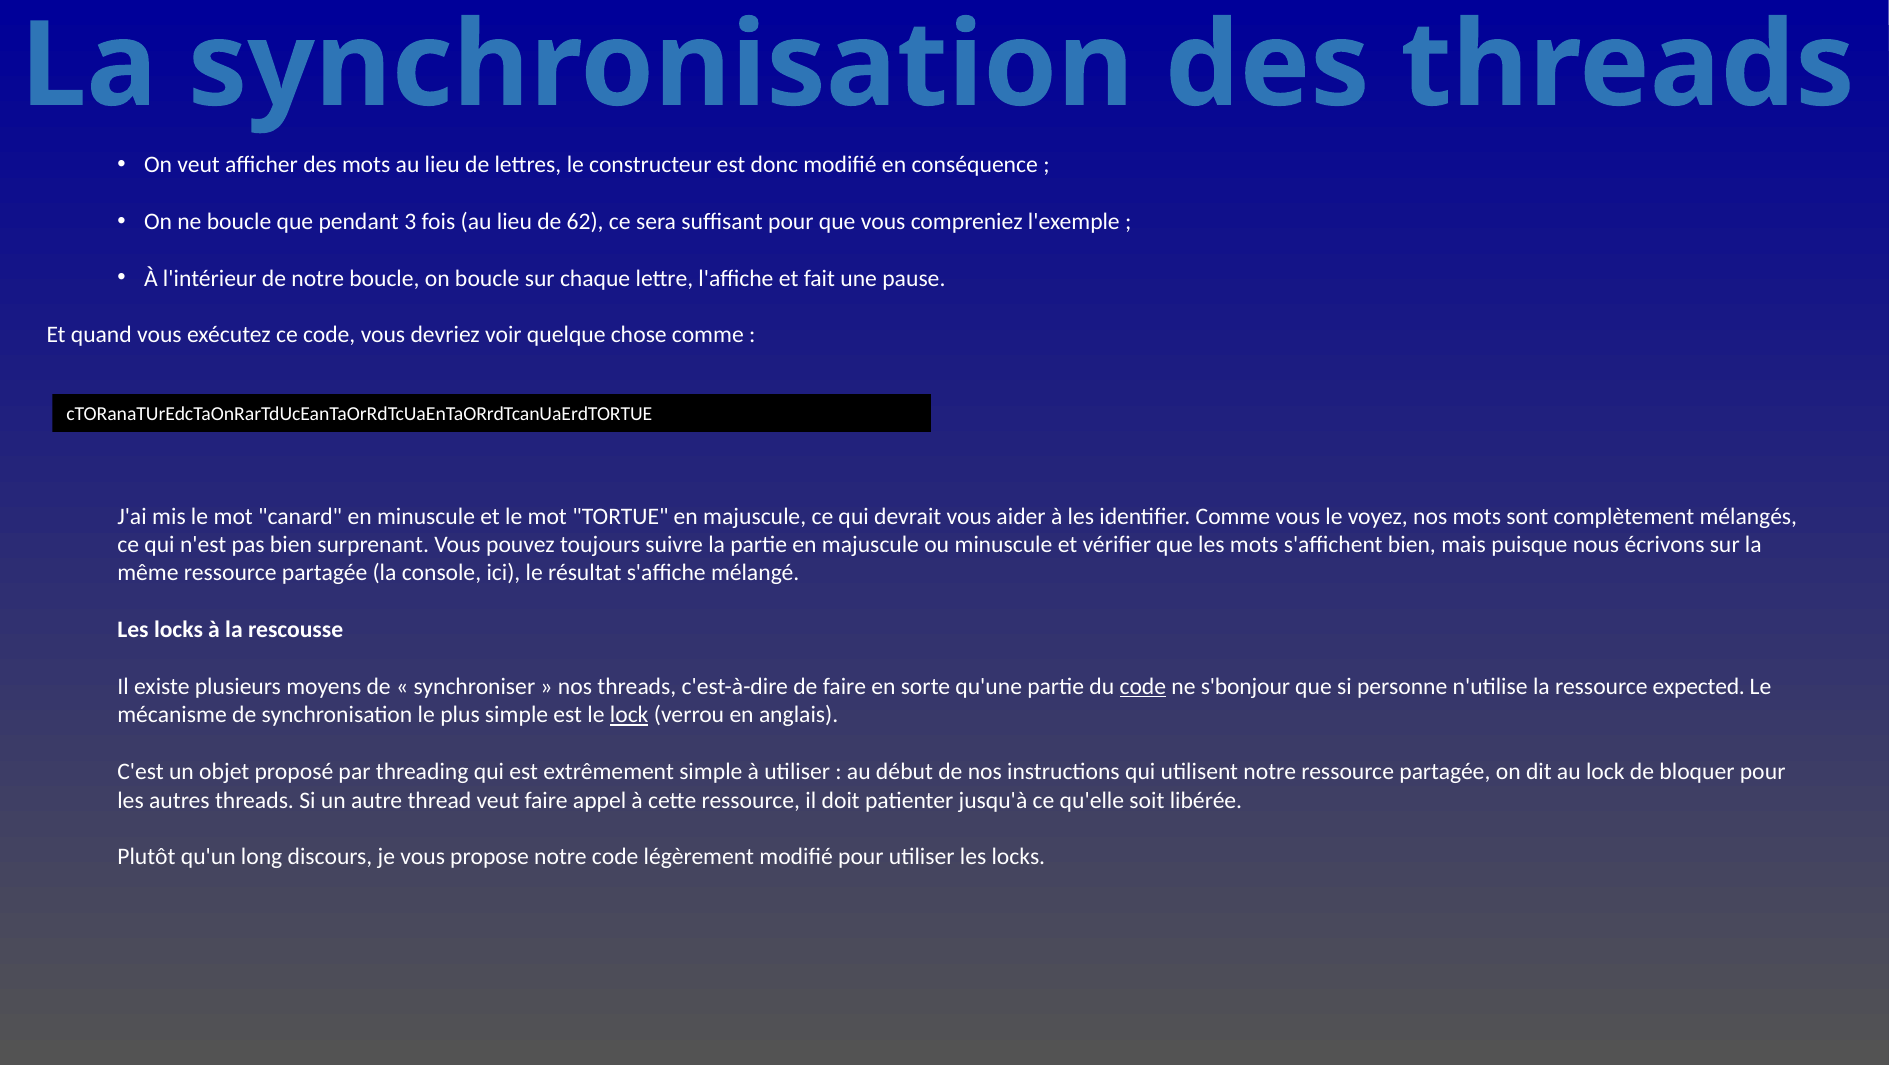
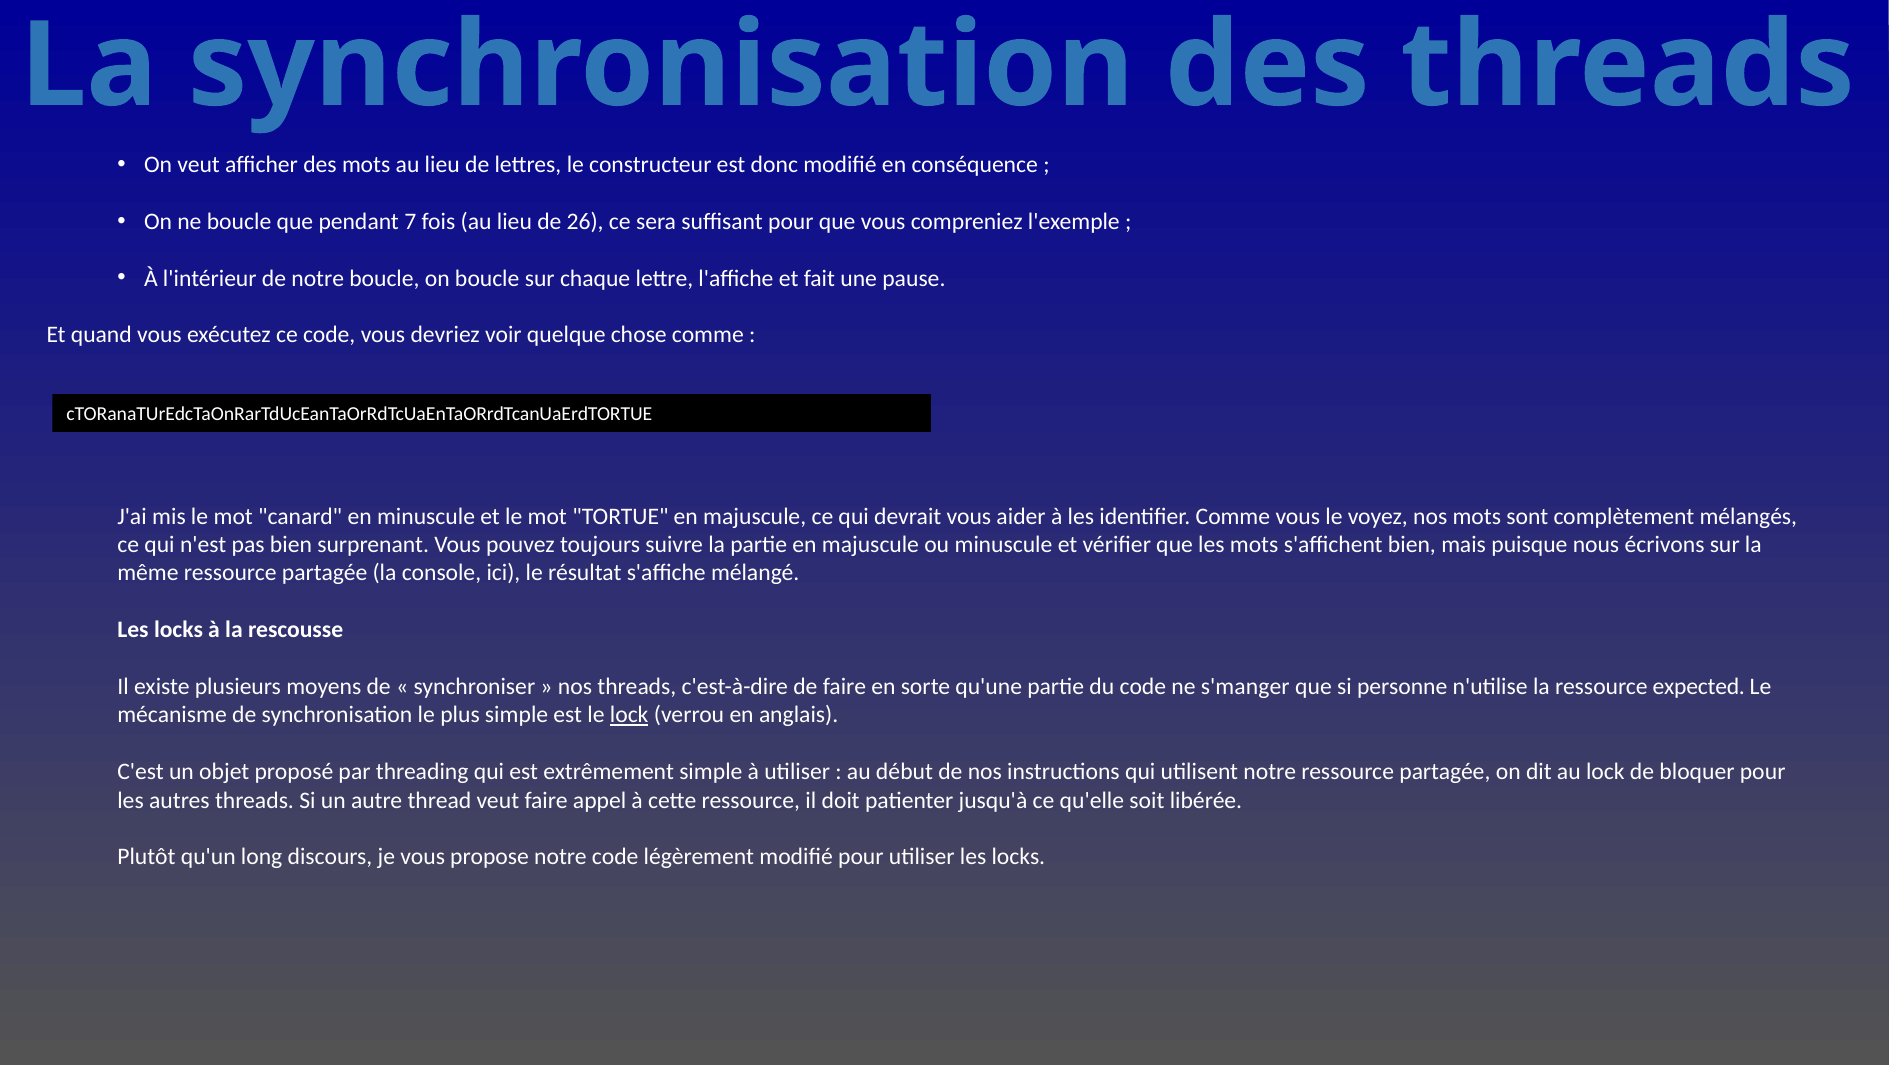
3: 3 -> 7
62: 62 -> 26
code at (1143, 686) underline: present -> none
s'bonjour: s'bonjour -> s'manger
